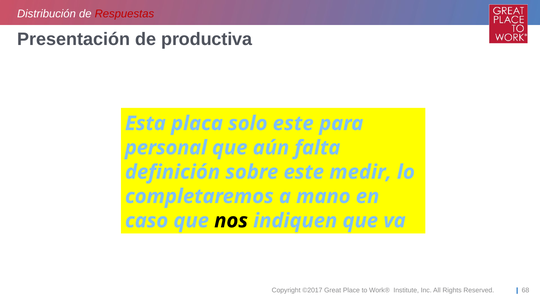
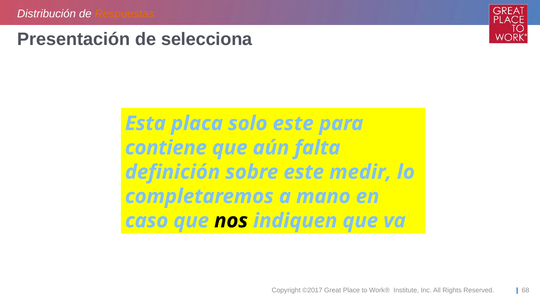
Respuestas colour: red -> orange
productiva: productiva -> selecciona
personal: personal -> contiene
